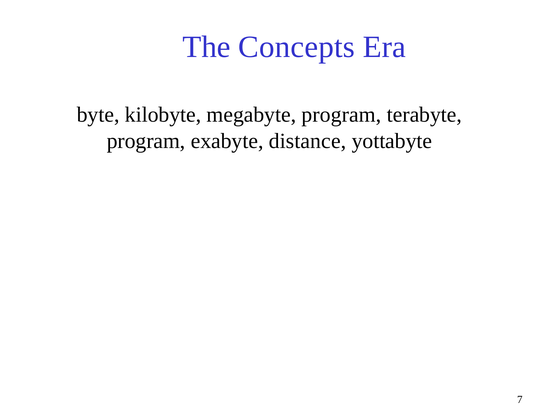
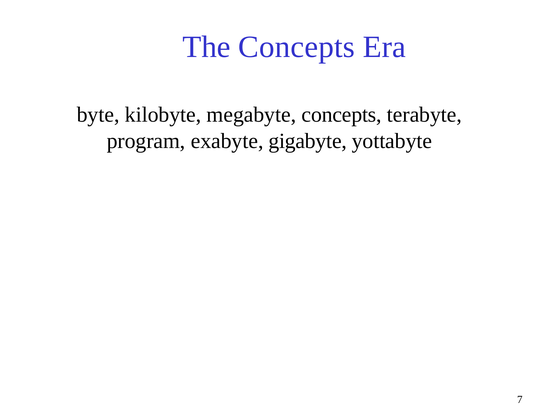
megabyte program: program -> concepts
distance: distance -> gigabyte
